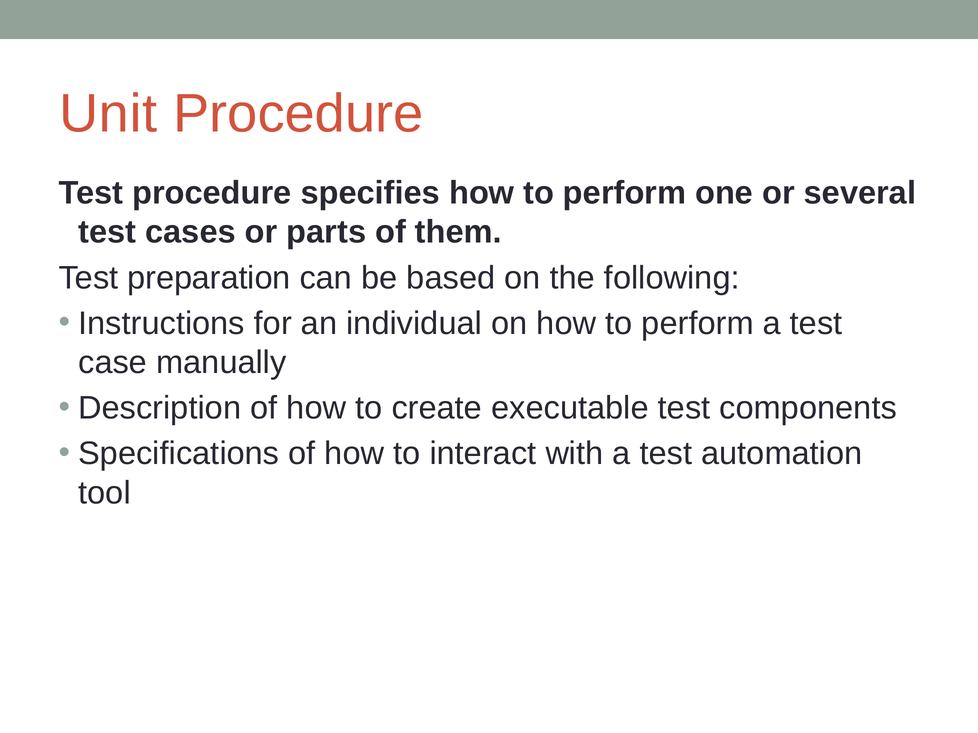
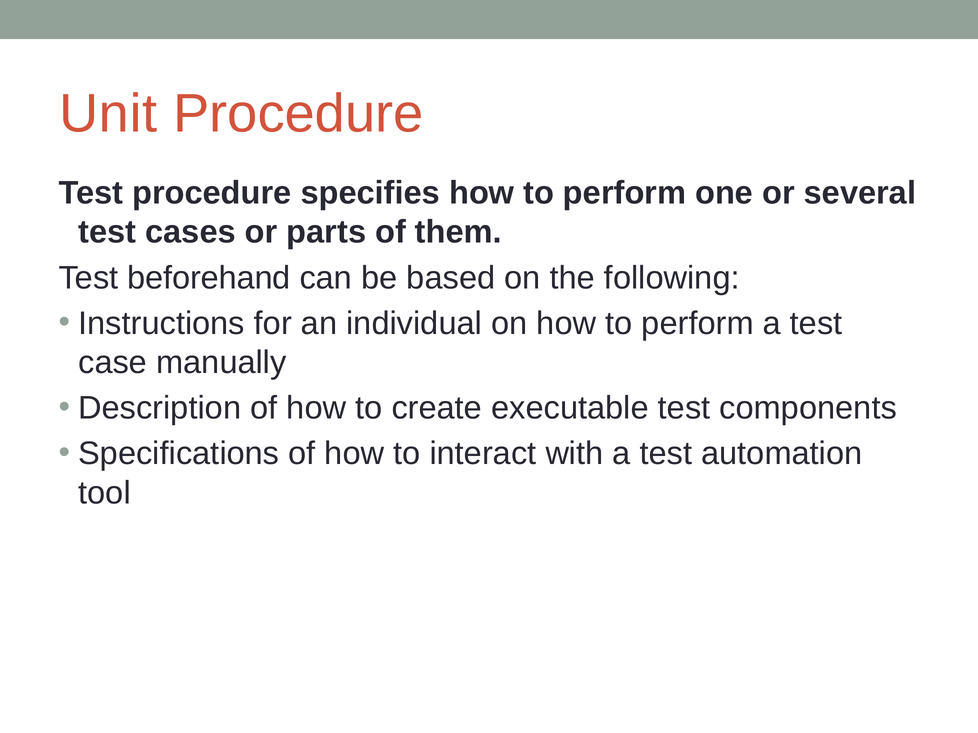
preparation: preparation -> beforehand
